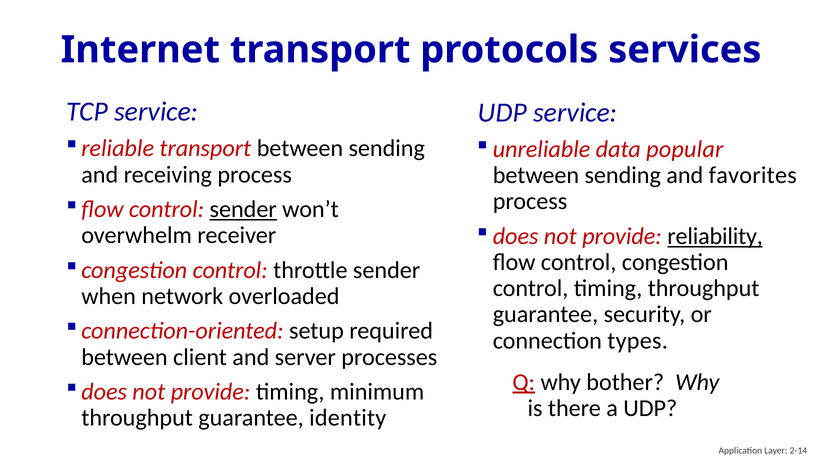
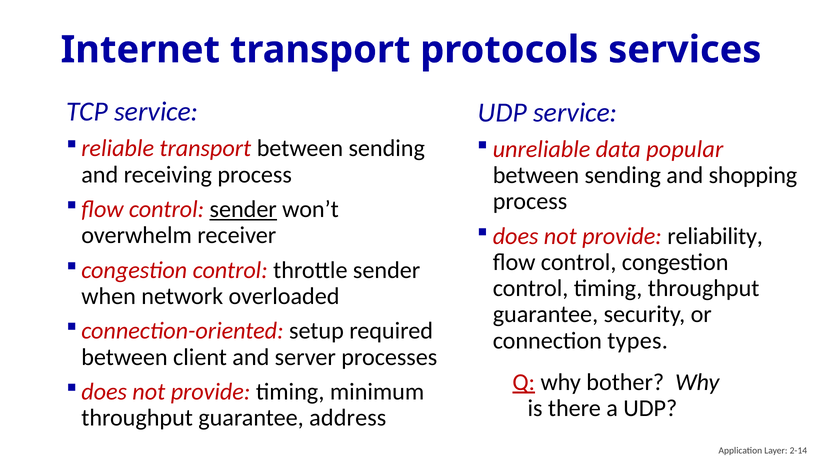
favorites: favorites -> shopping
reliability underline: present -> none
identity: identity -> address
